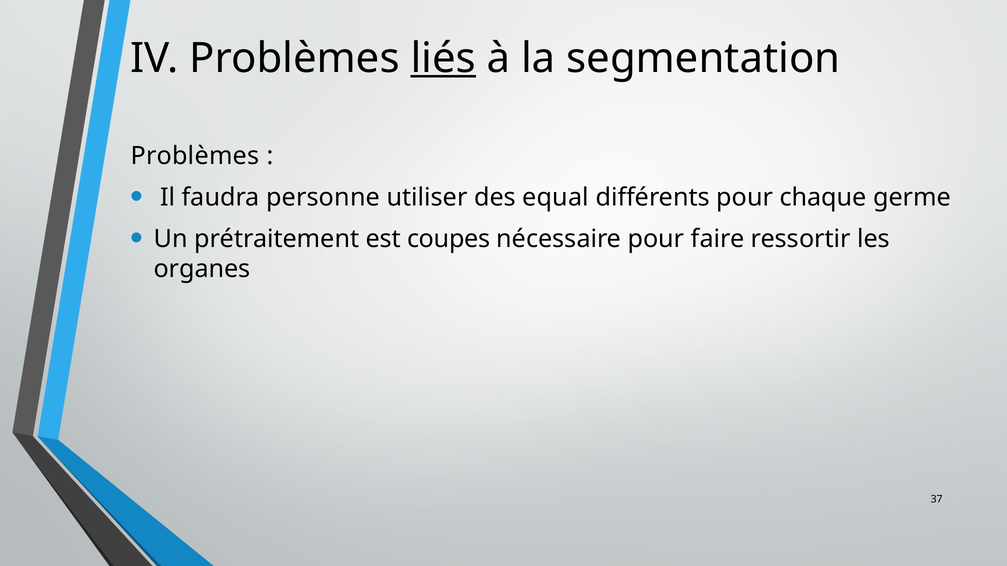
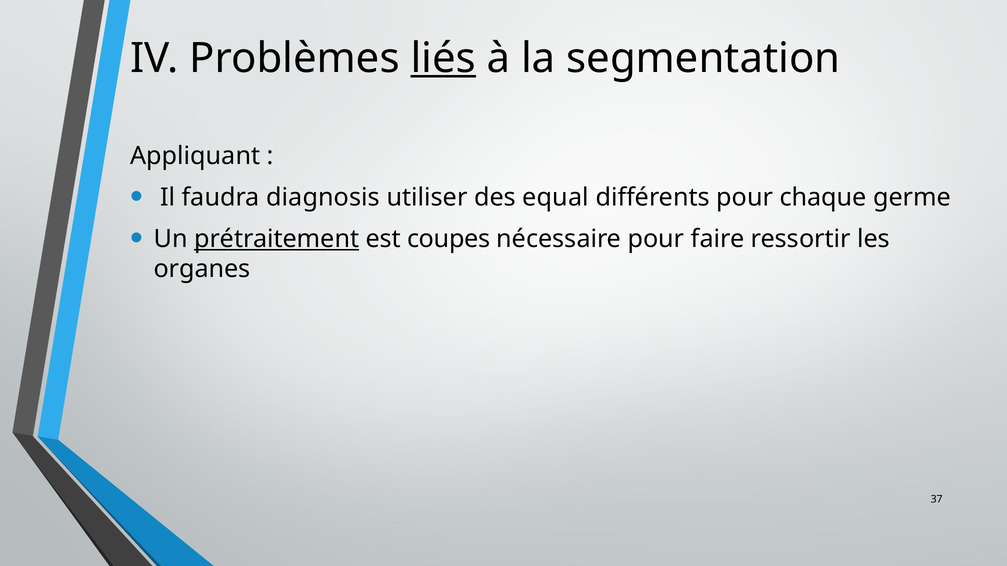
Problèmes at (195, 156): Problèmes -> Appliquant
personne: personne -> diagnosis
prétraitement underline: none -> present
